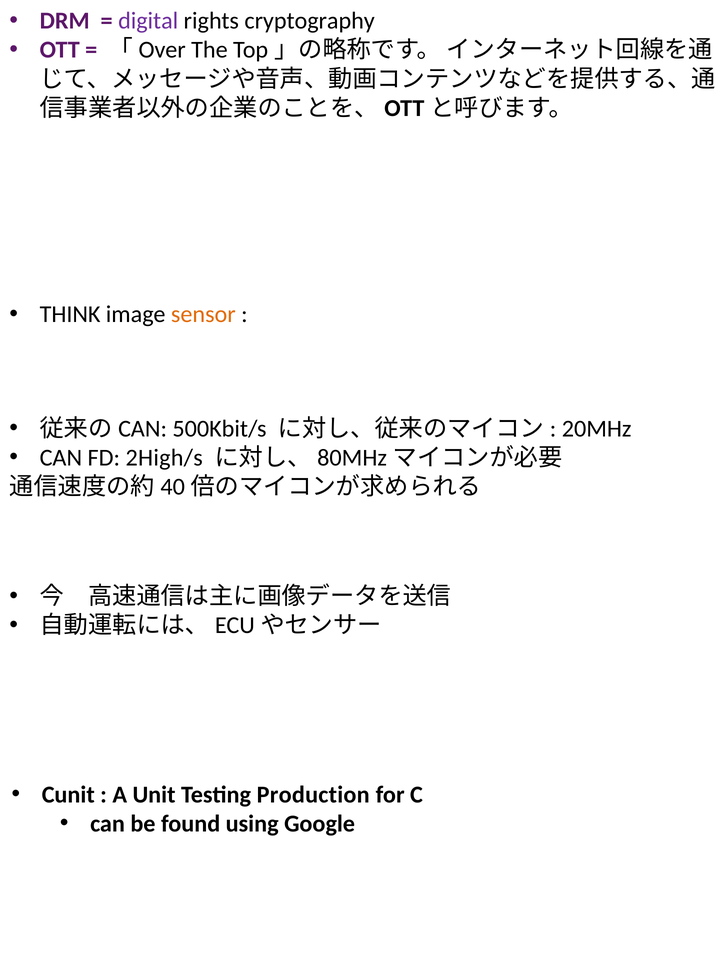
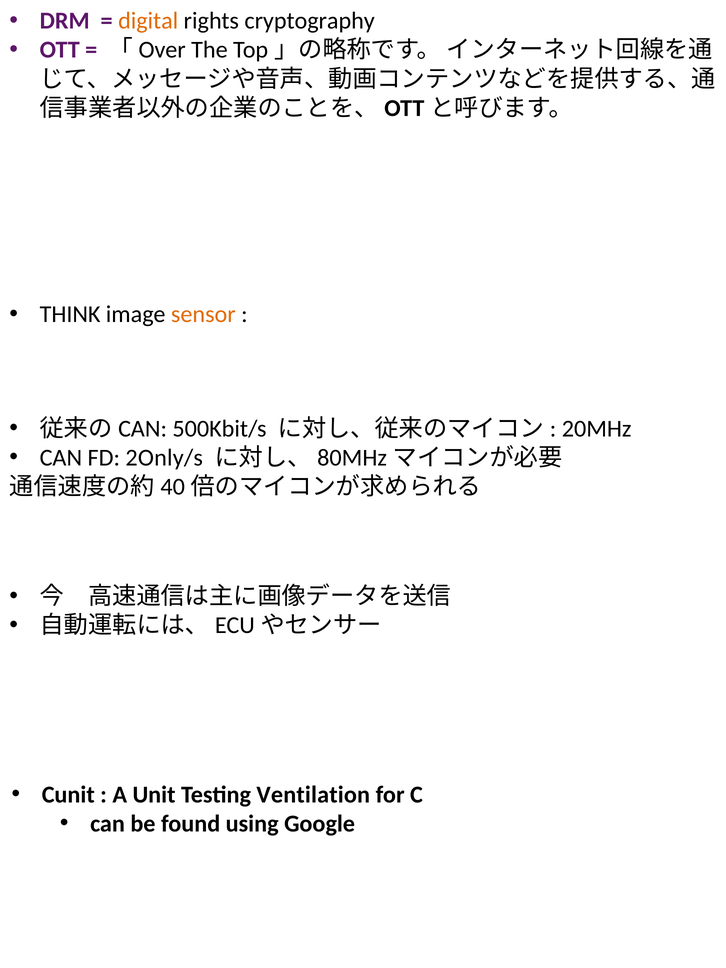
digital colour: purple -> orange
2High/s: 2High/s -> 2Only/s
Production: Production -> Ventilation
